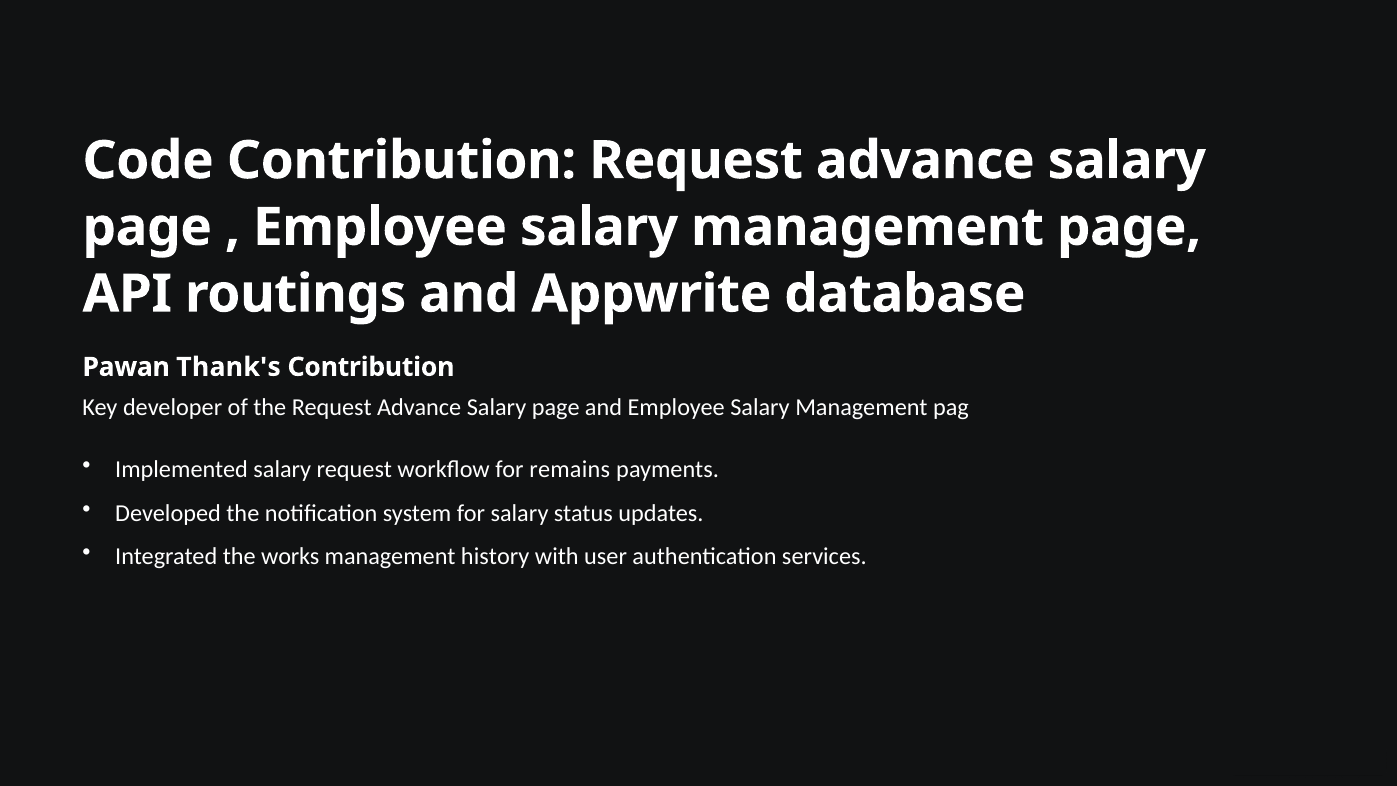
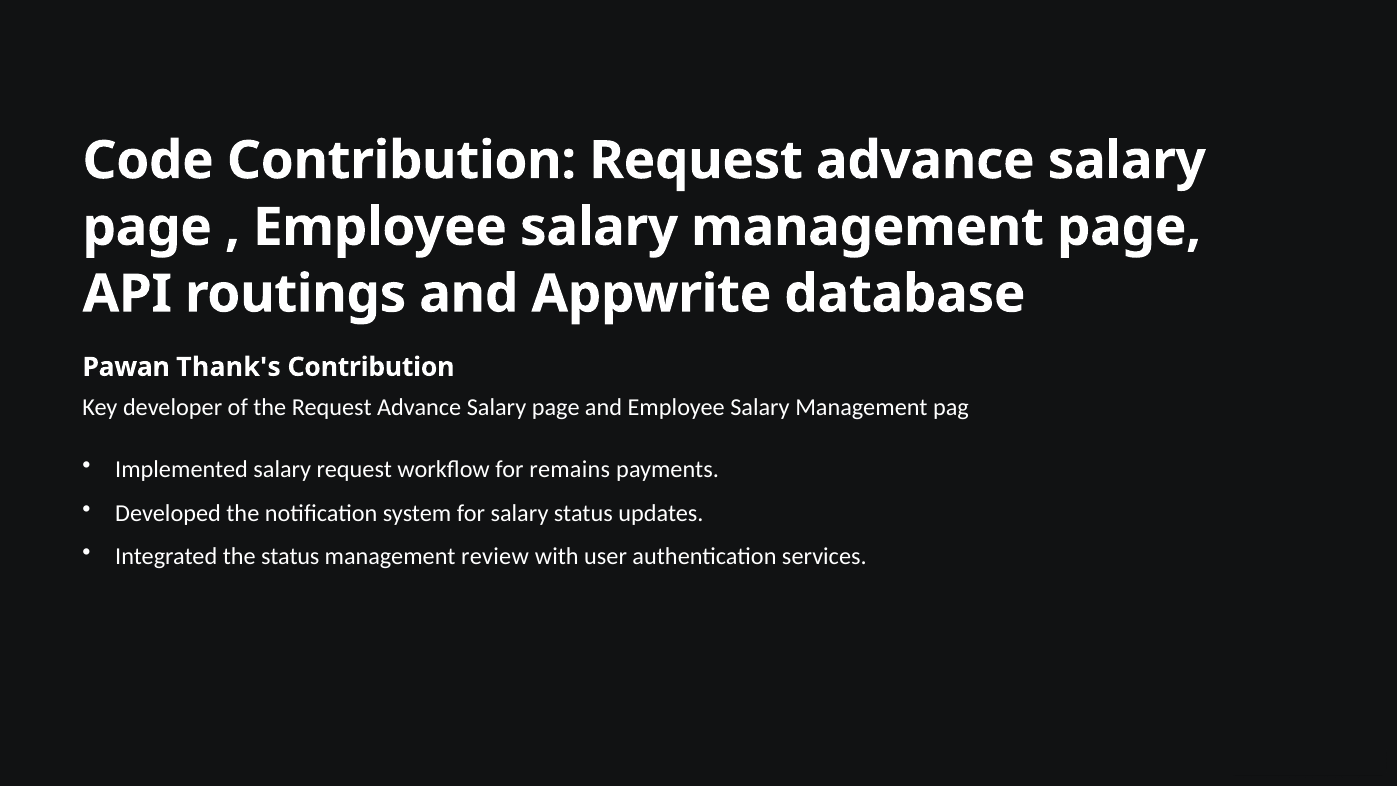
the works: works -> status
history: history -> review
